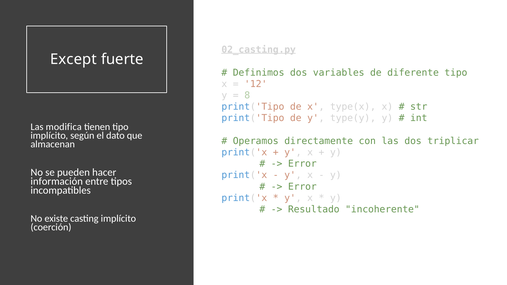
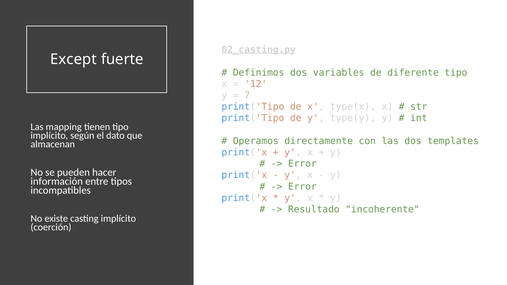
8: 8 -> 7
modifica: modifica -> mapping
triplicar: triplicar -> templates
